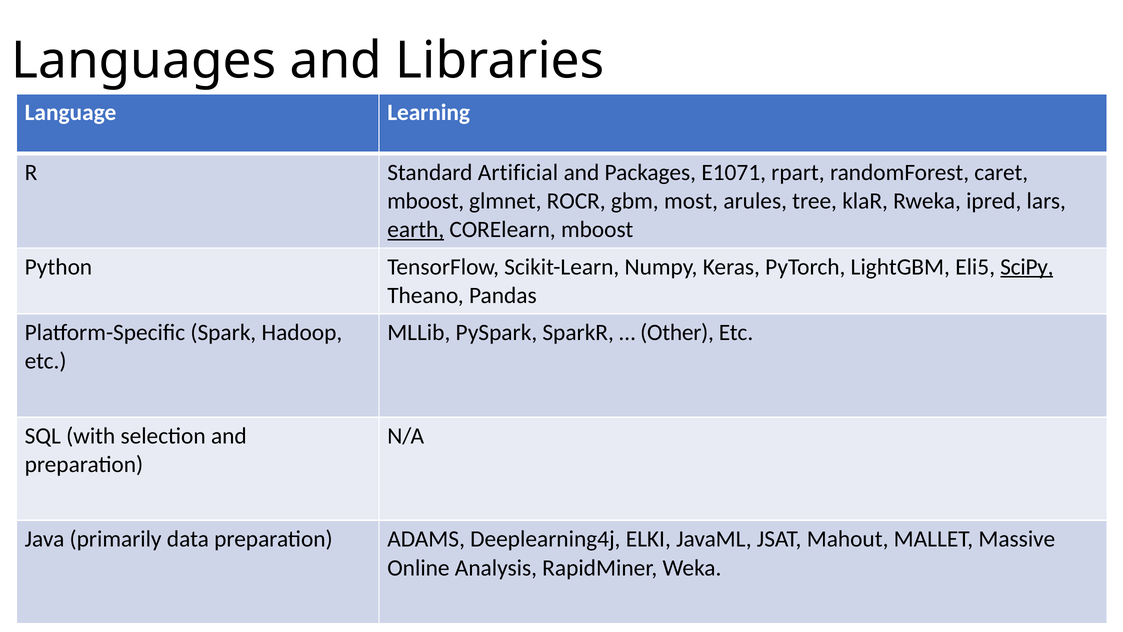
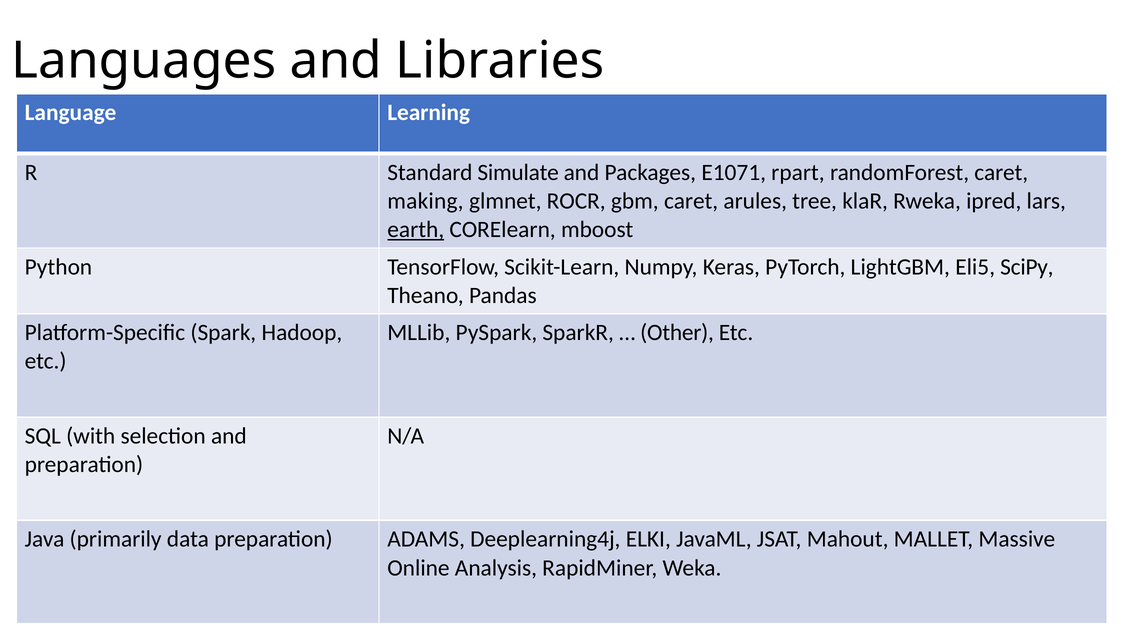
Artificial: Artificial -> Simulate
mboost at (426, 201): mboost -> making
gbm most: most -> caret
SciPy underline: present -> none
